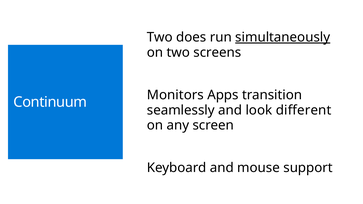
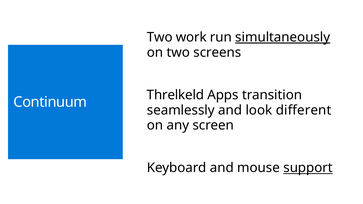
does: does -> work
Monitors: Monitors -> Threlkeld
support underline: none -> present
